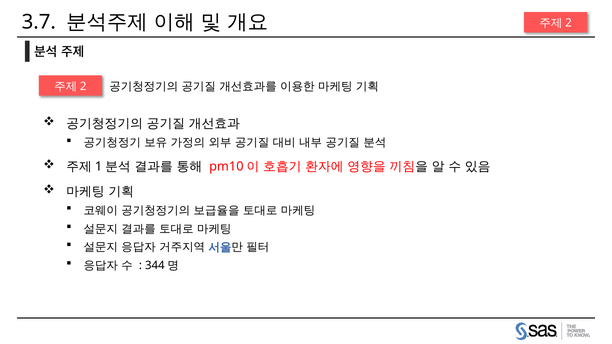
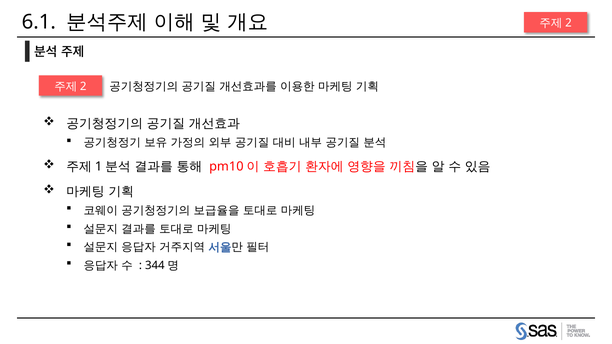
3.7: 3.7 -> 6.1
